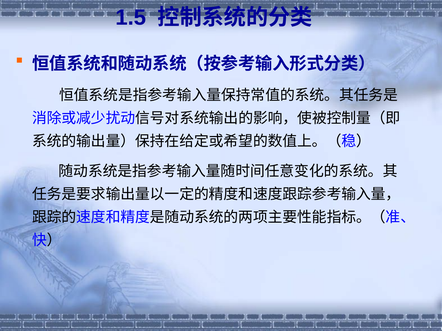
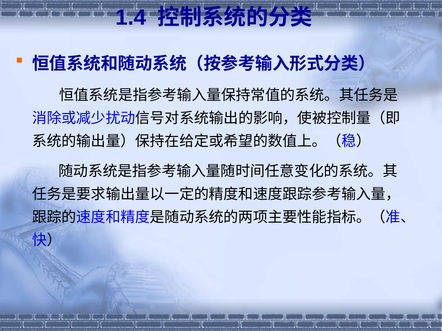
1.5: 1.5 -> 1.4
